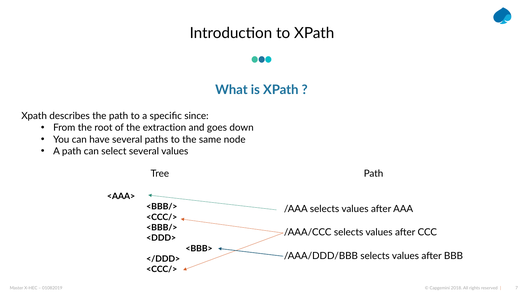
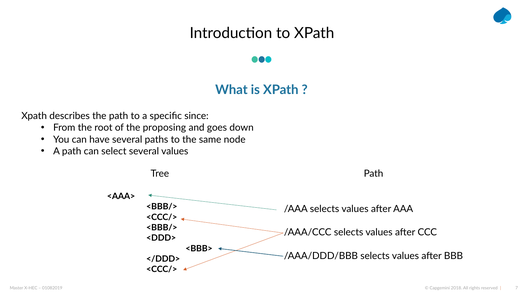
extraction: extraction -> proposing
